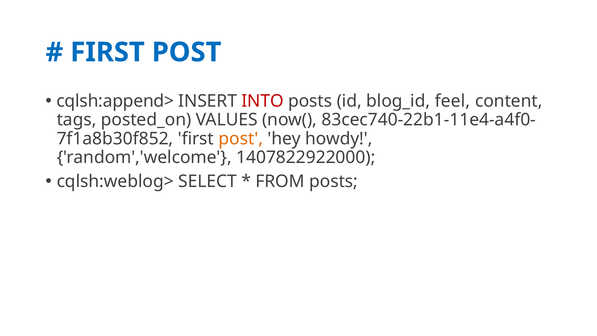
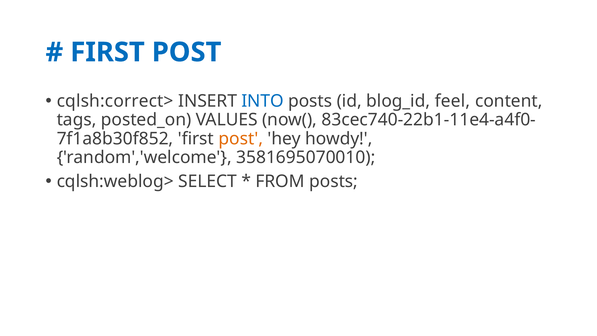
cqlsh:append>: cqlsh:append> -> cqlsh:correct>
INTO colour: red -> blue
1407822922000: 1407822922000 -> 3581695070010
